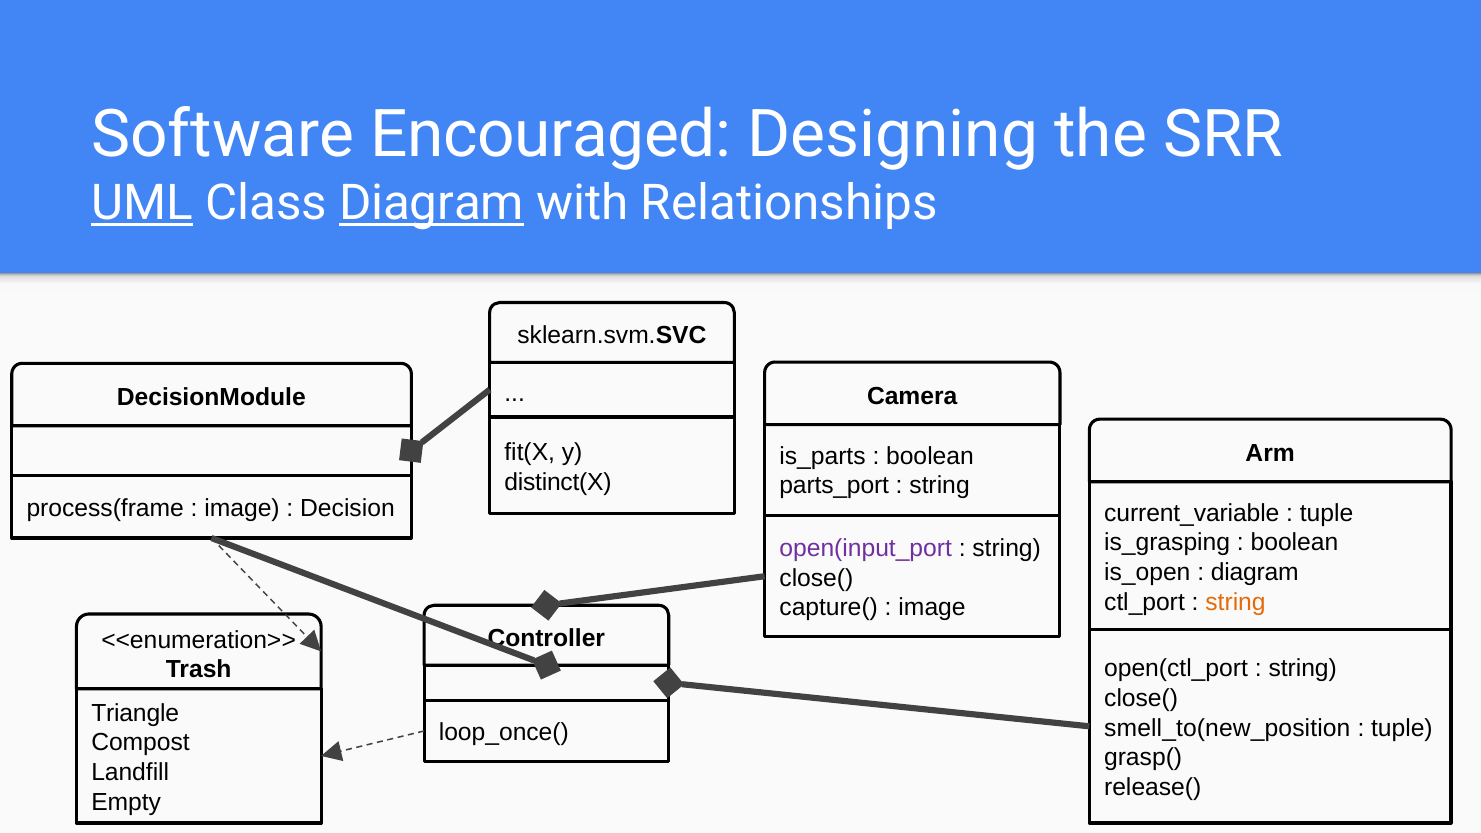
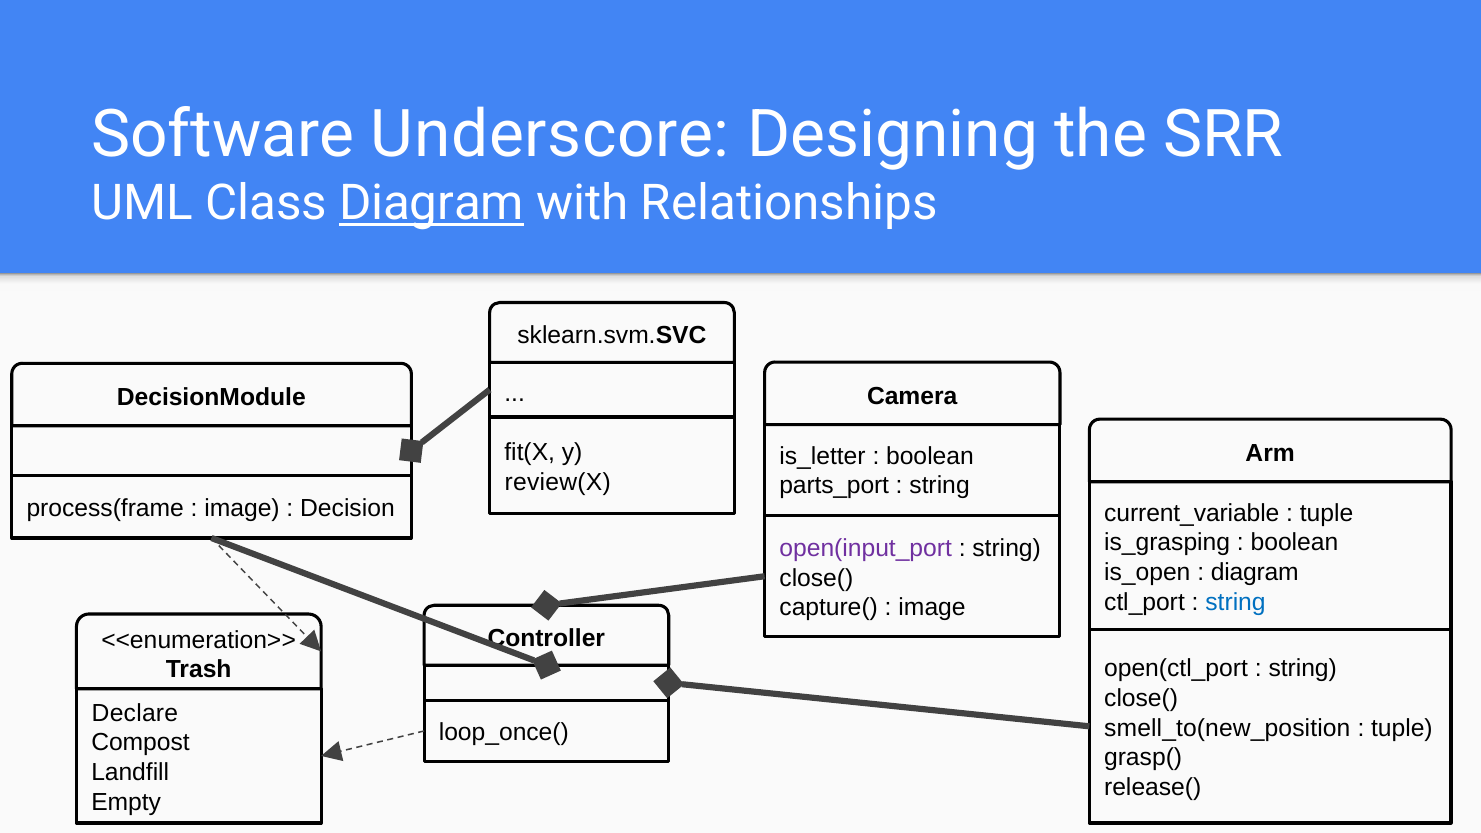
Encouraged: Encouraged -> Underscore
UML underline: present -> none
is_parts: is_parts -> is_letter
distinct(X: distinct(X -> review(X
string at (1236, 602) colour: orange -> blue
Triangle: Triangle -> Declare
